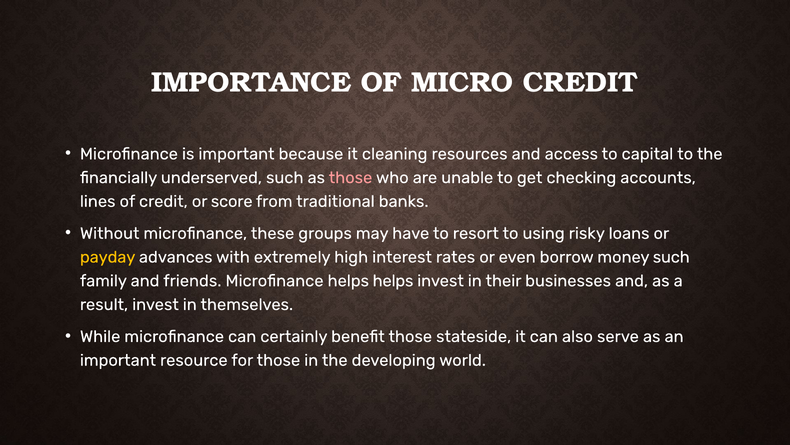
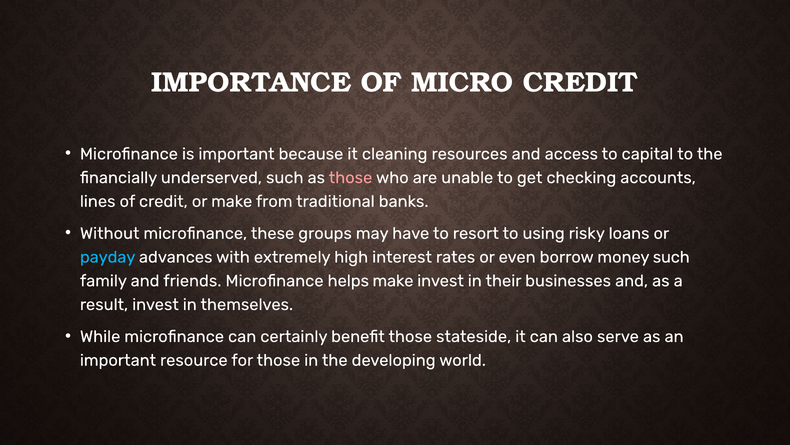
or score: score -> make
payday colour: yellow -> light blue
helps helps: helps -> make
